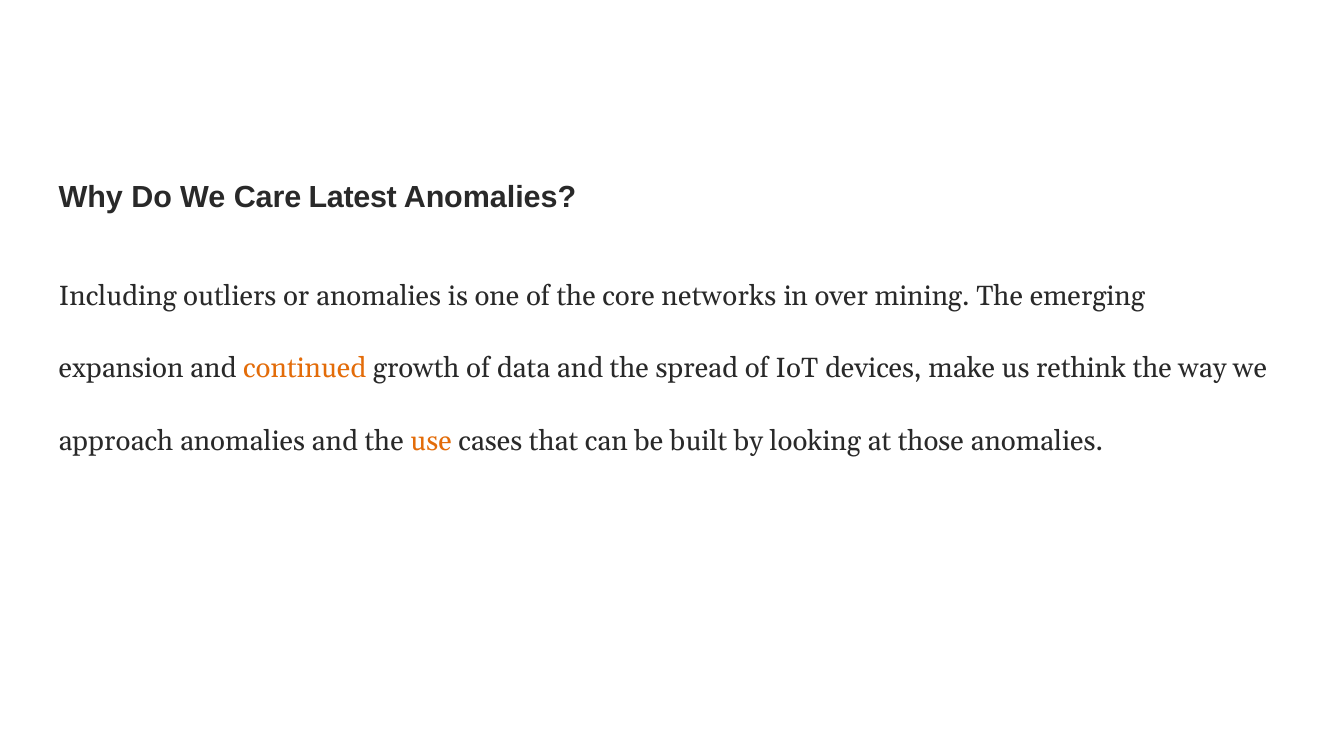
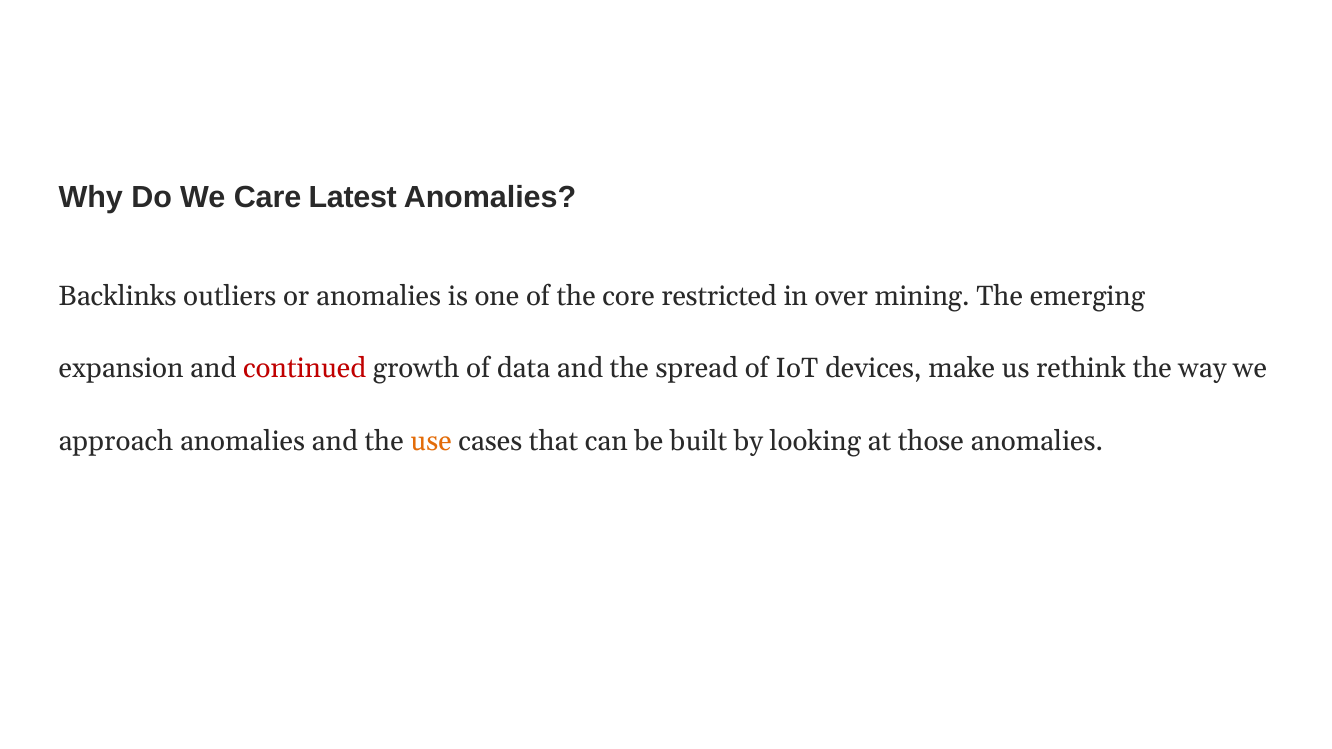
Including: Including -> Backlinks
networks: networks -> restricted
continued colour: orange -> red
